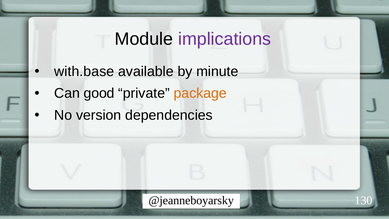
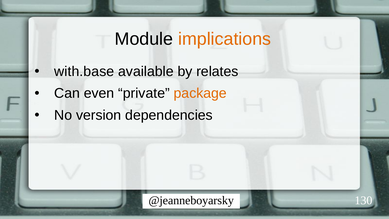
implications colour: purple -> orange
minute: minute -> relates
good: good -> even
